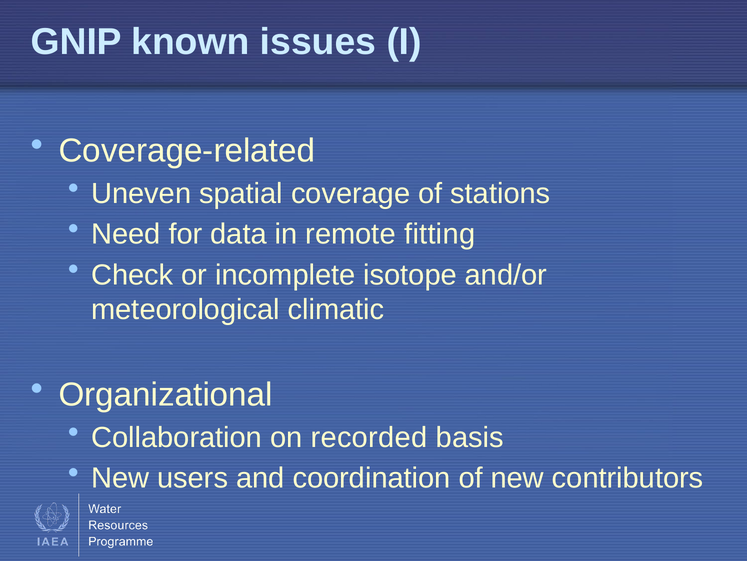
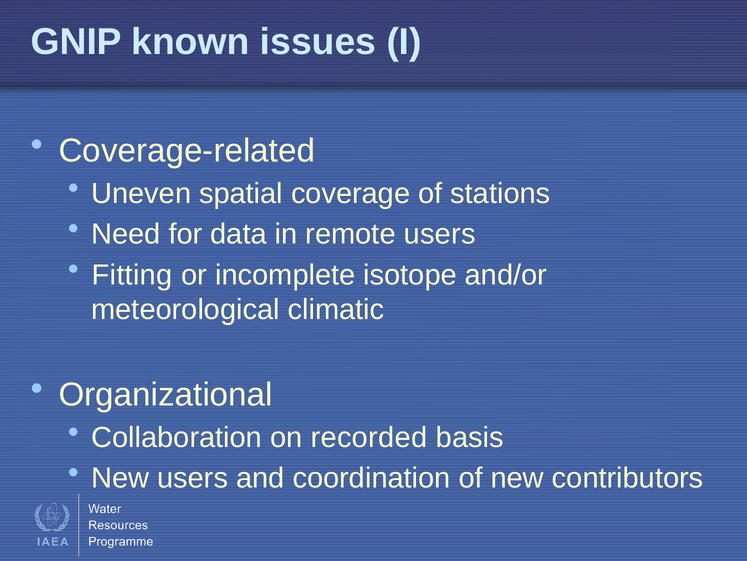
remote fitting: fitting -> users
Check: Check -> Fitting
